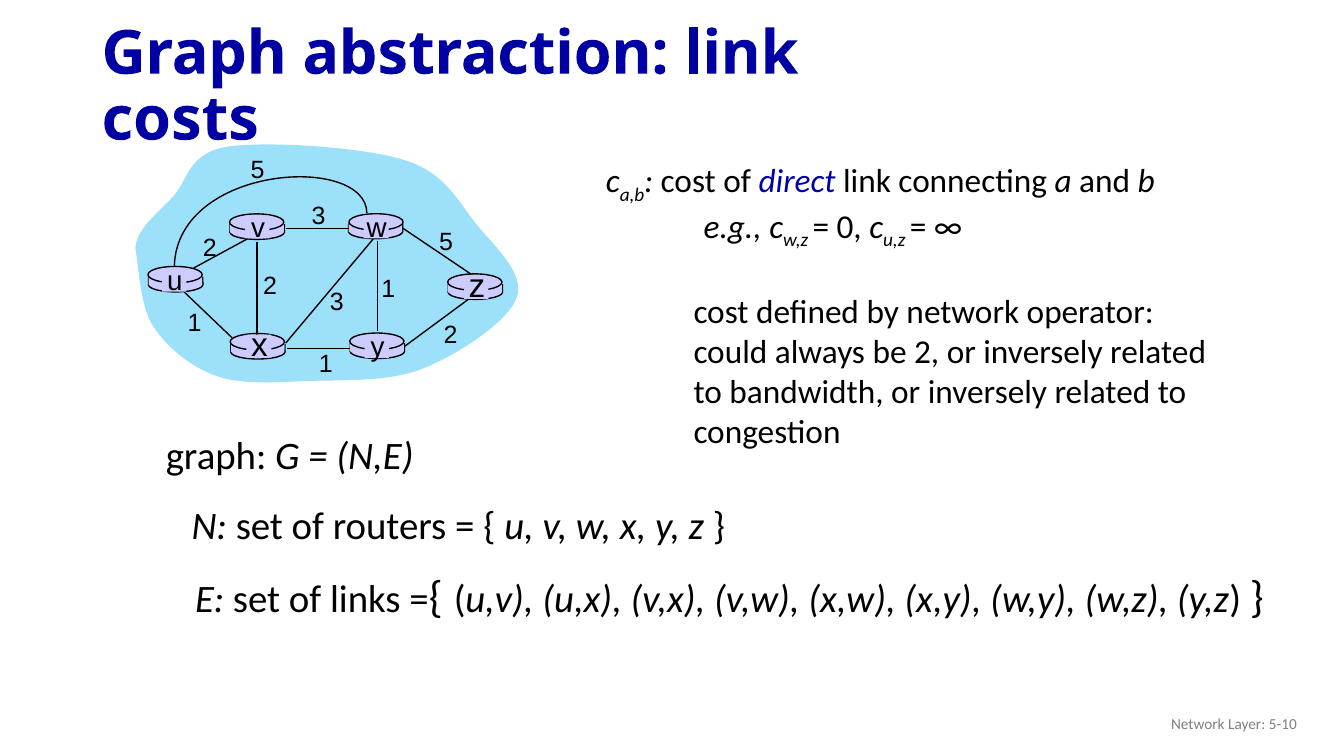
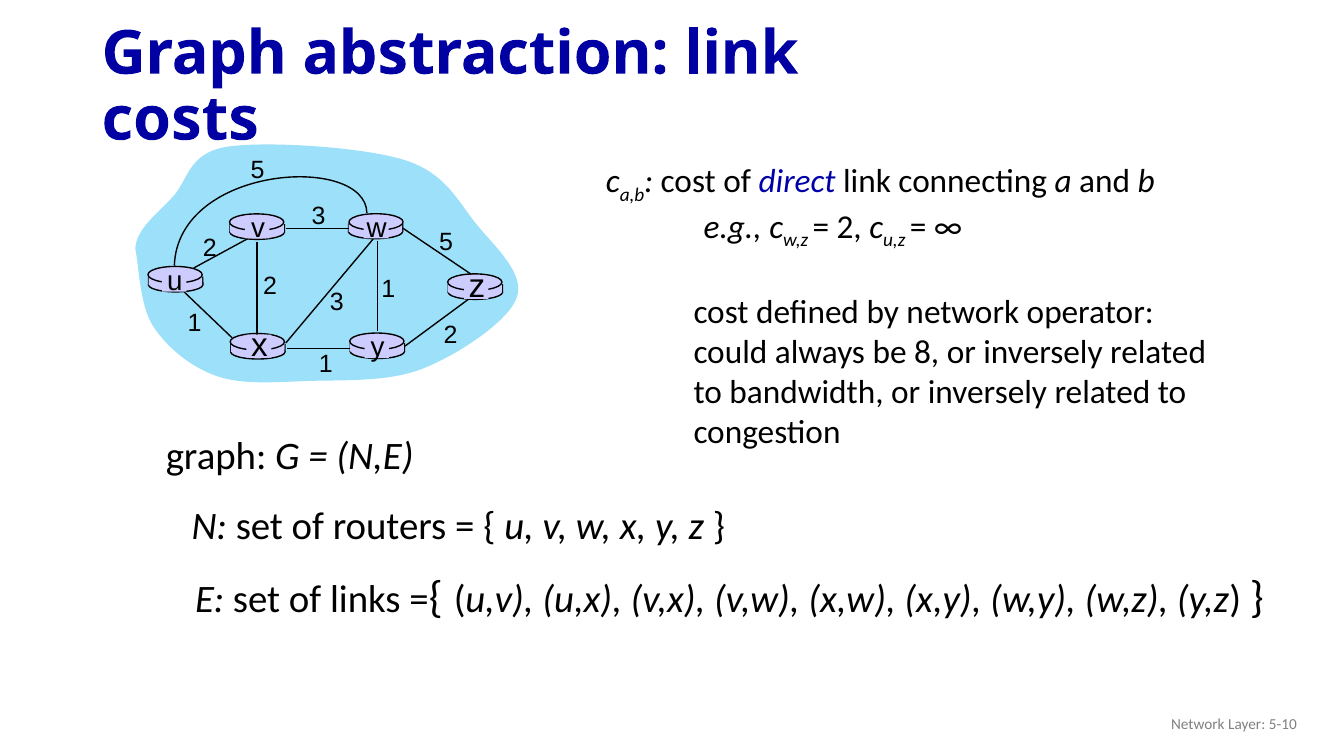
0 at (849, 227): 0 -> 2
be 2: 2 -> 8
